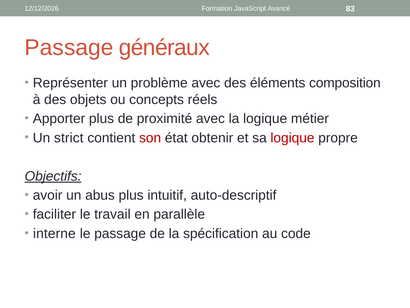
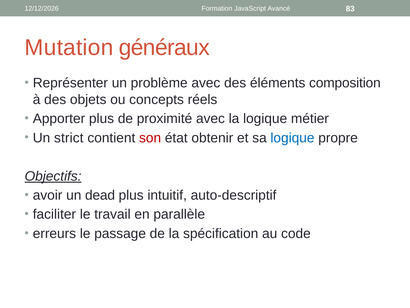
Passage at (69, 48): Passage -> Mutation
logique at (292, 138) colour: red -> blue
abus: abus -> dead
interne: interne -> erreurs
